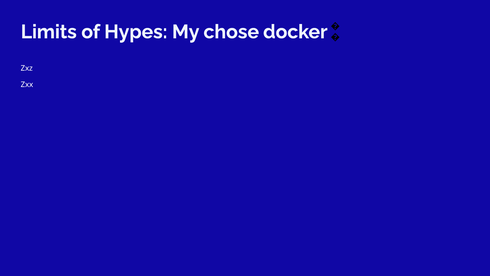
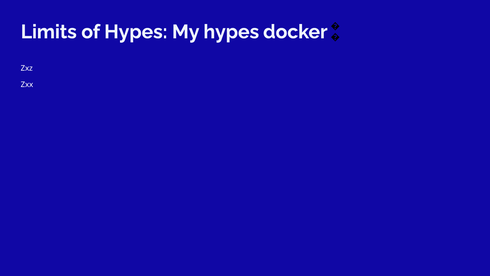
My chose: chose -> hypes
